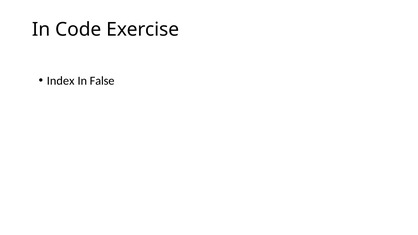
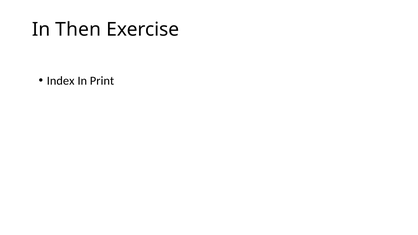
Code: Code -> Then
False: False -> Print
